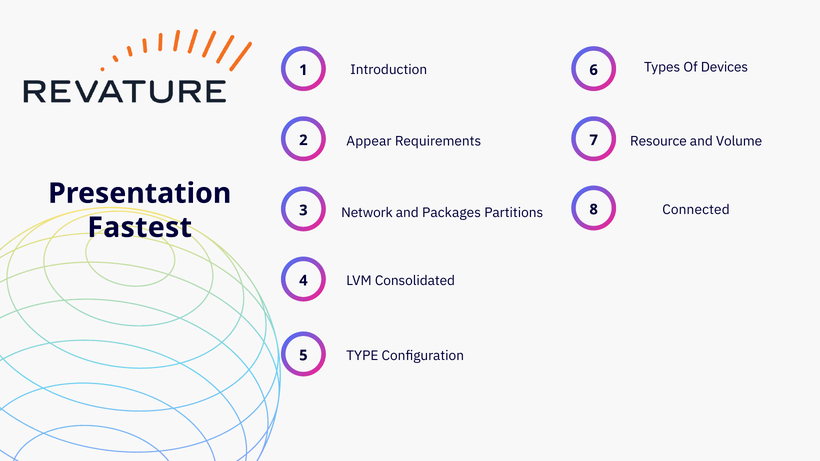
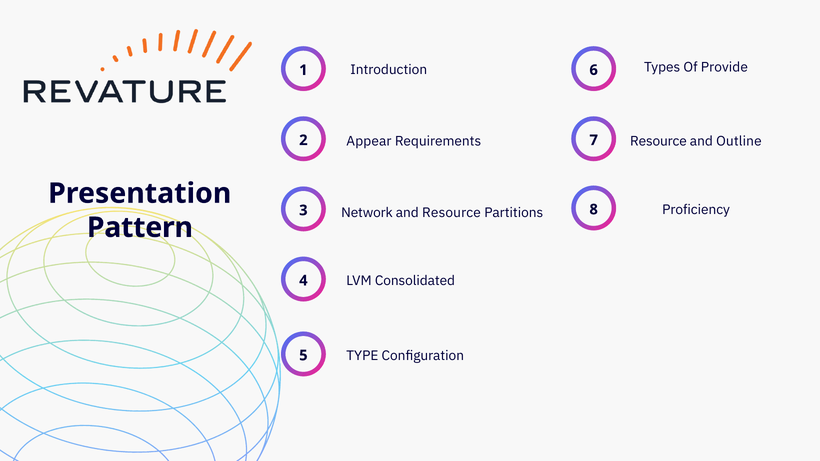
Devices: Devices -> Provide
Volume: Volume -> Outline
Connected: Connected -> Proficiency
and Packages: Packages -> Resource
Fastest: Fastest -> Pattern
